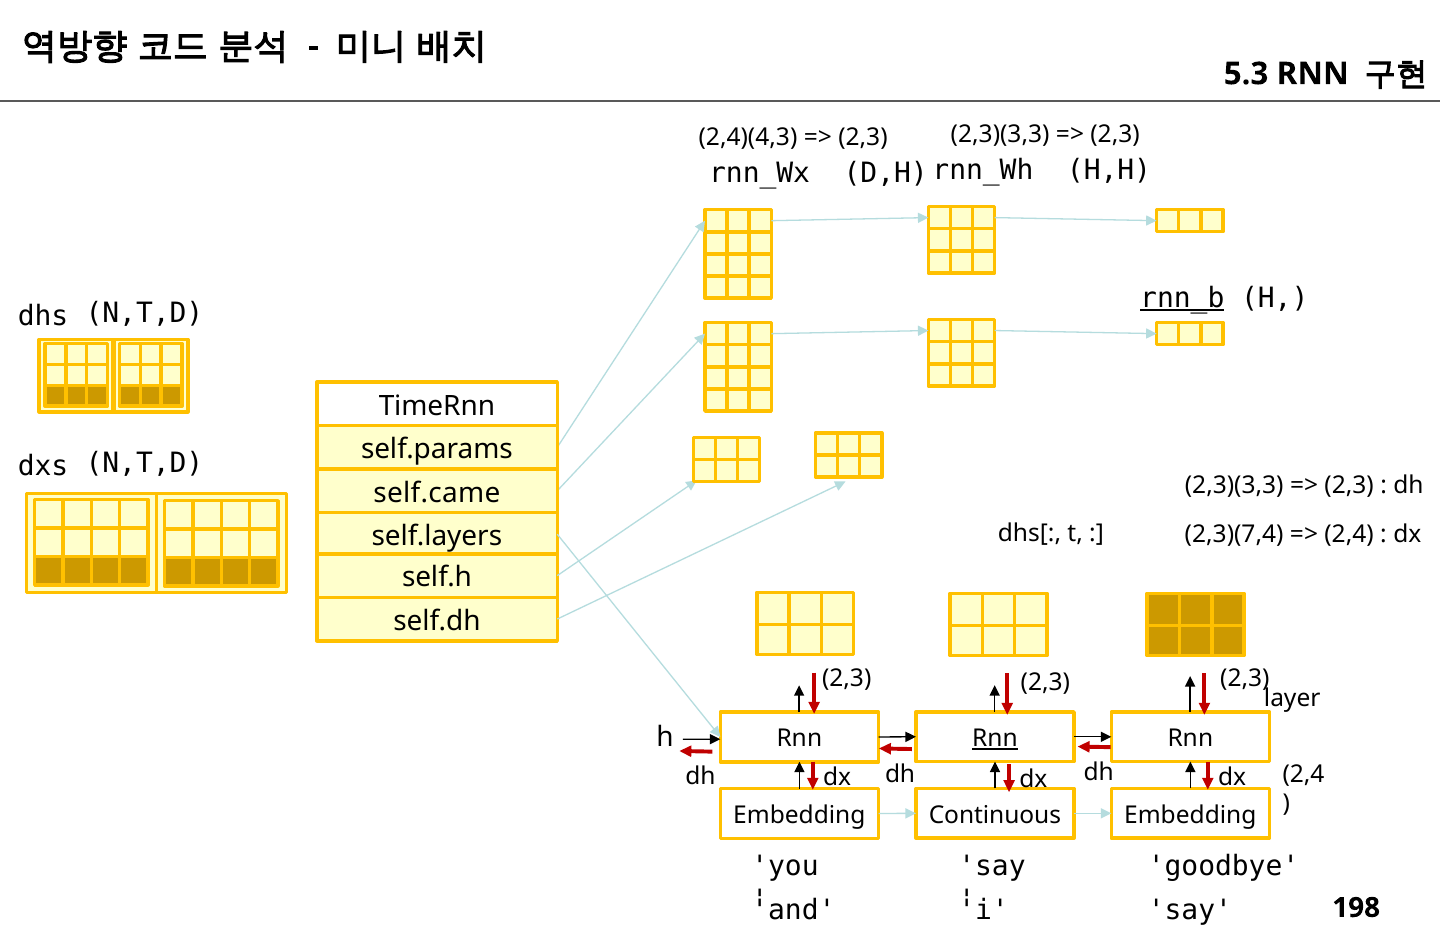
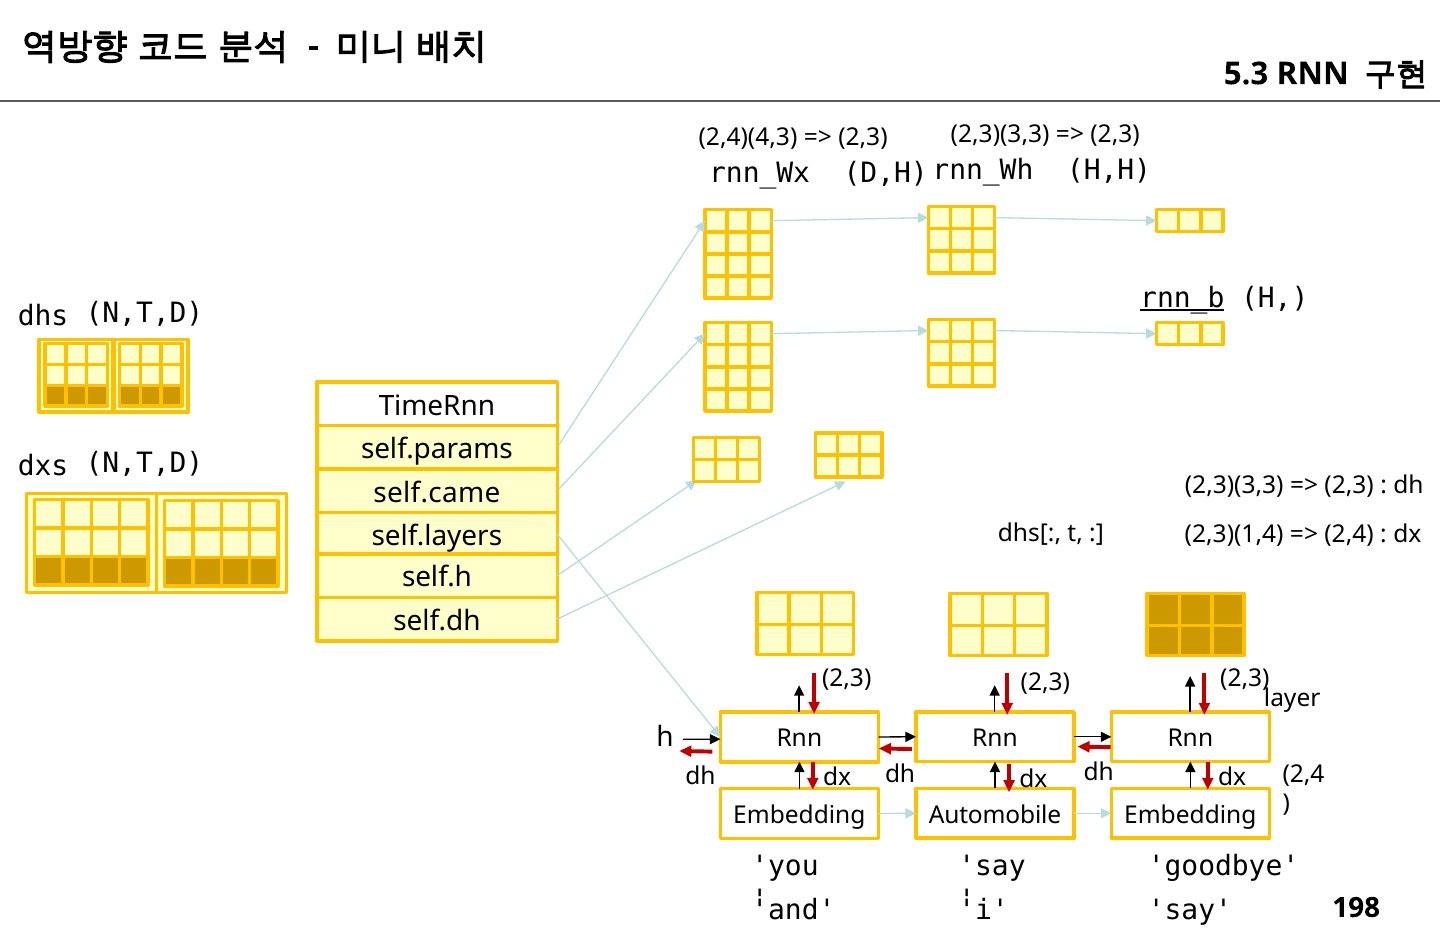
2,3)(7,4: 2,3)(7,4 -> 2,3)(1,4
Rnn at (995, 738) underline: present -> none
Continuous: Continuous -> Automobile
